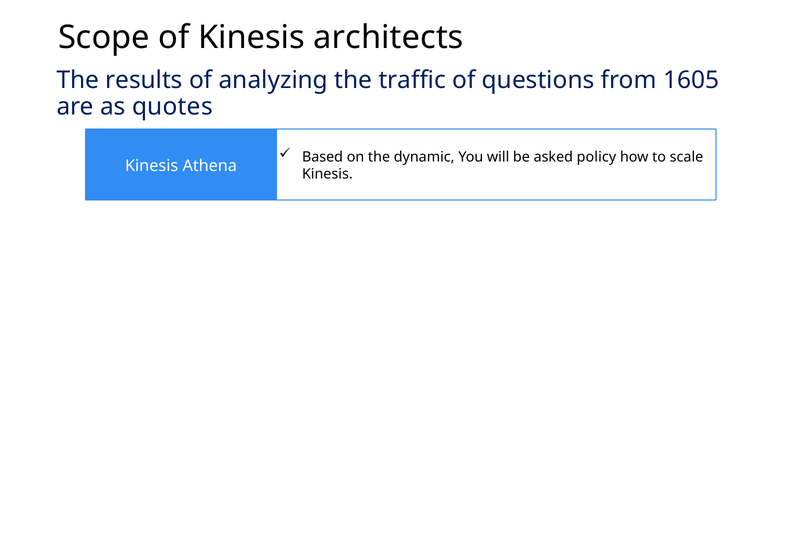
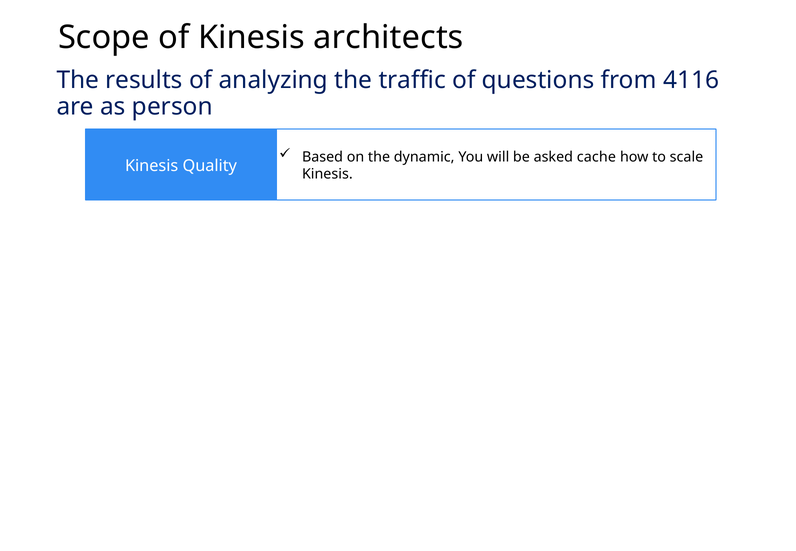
1605: 1605 -> 4116
quotes: quotes -> person
policy: policy -> cache
Athena: Athena -> Quality
